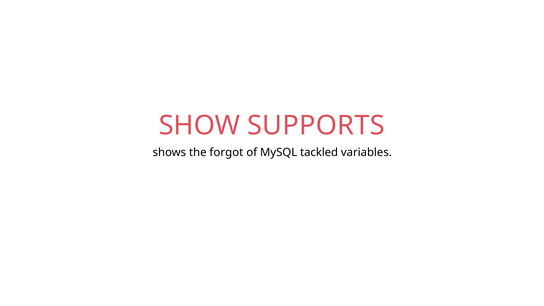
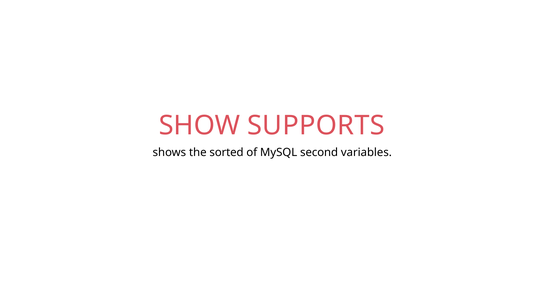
forgot: forgot -> sorted
tackled: tackled -> second
